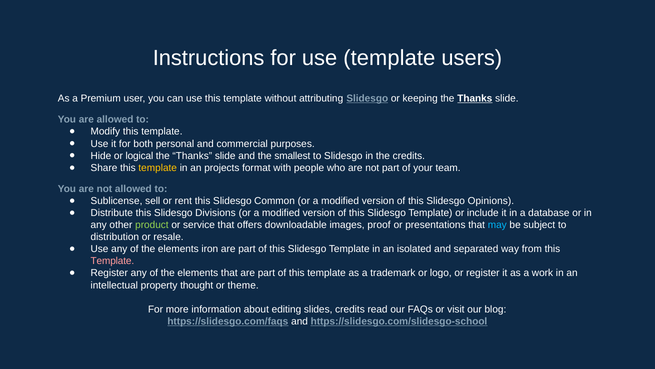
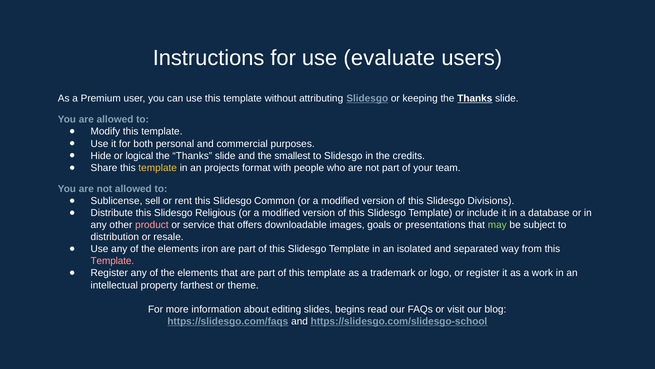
use template: template -> evaluate
Opinions: Opinions -> Divisions
Divisions: Divisions -> Religious
product colour: light green -> pink
proof: proof -> goals
may colour: light blue -> light green
thought: thought -> farthest
slides credits: credits -> begins
